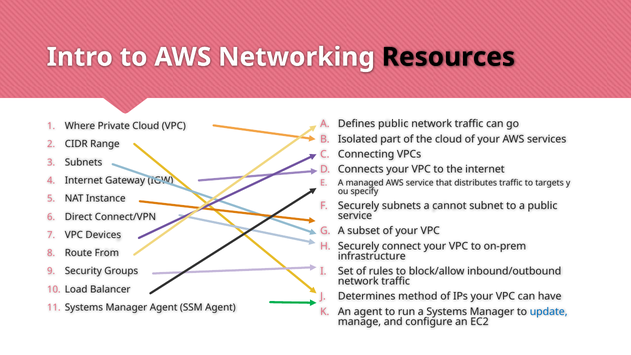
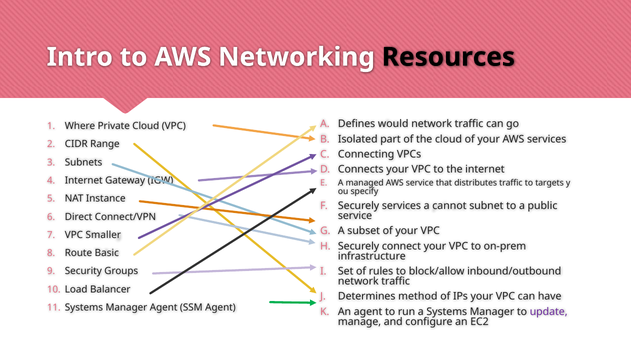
Defines public: public -> would
Securely subnets: subnets -> services
Devices: Devices -> Smaller
From: From -> Basic
update colour: blue -> purple
